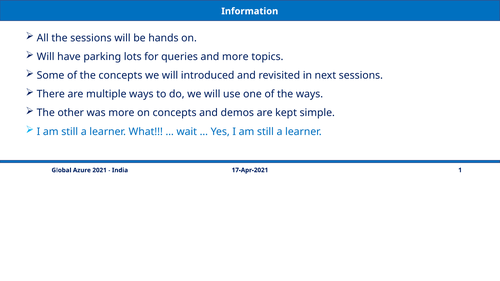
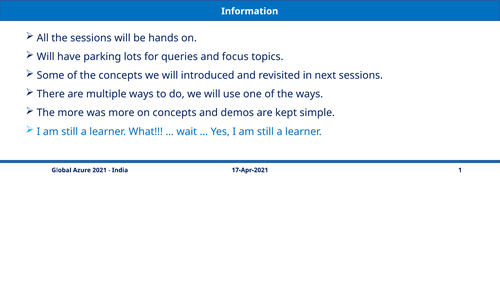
and more: more -> focus
The other: other -> more
